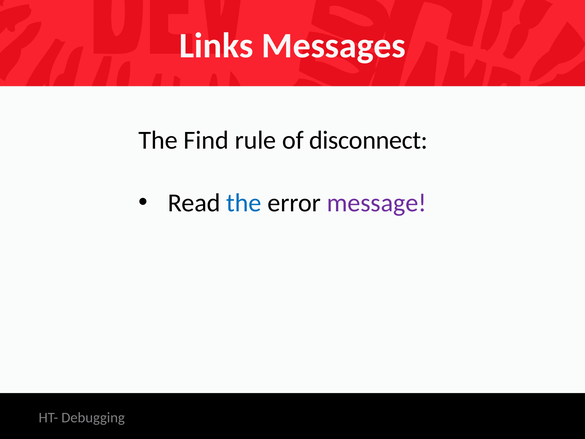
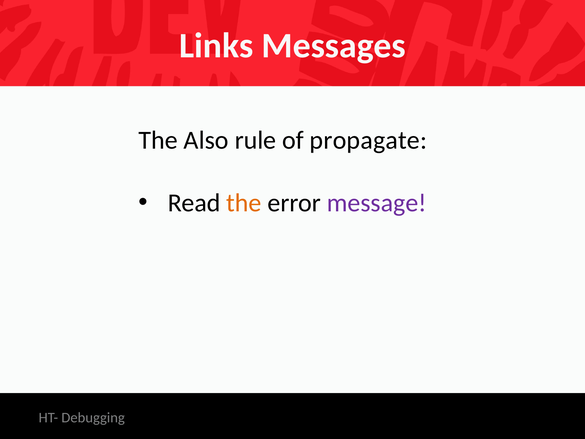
Find: Find -> Also
disconnect: disconnect -> propagate
the at (244, 203) colour: blue -> orange
